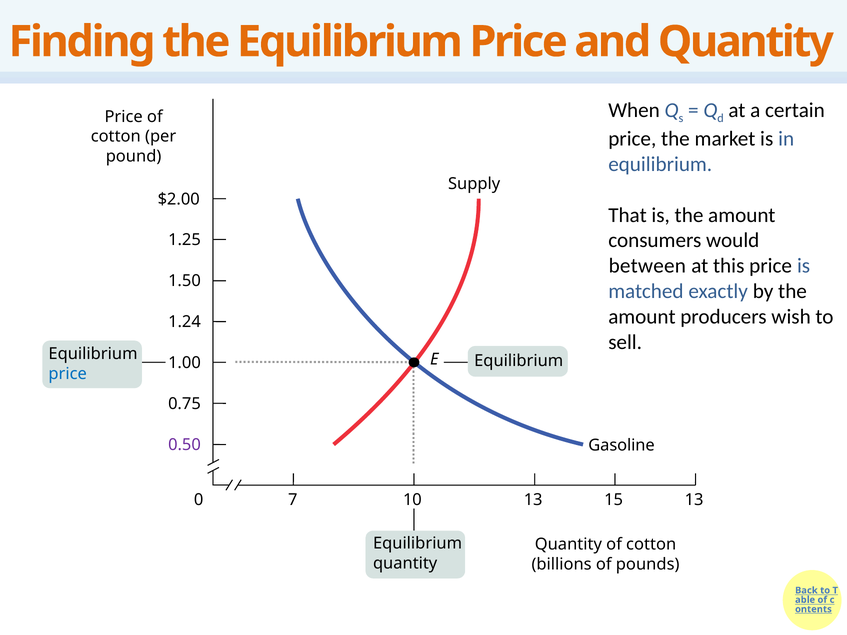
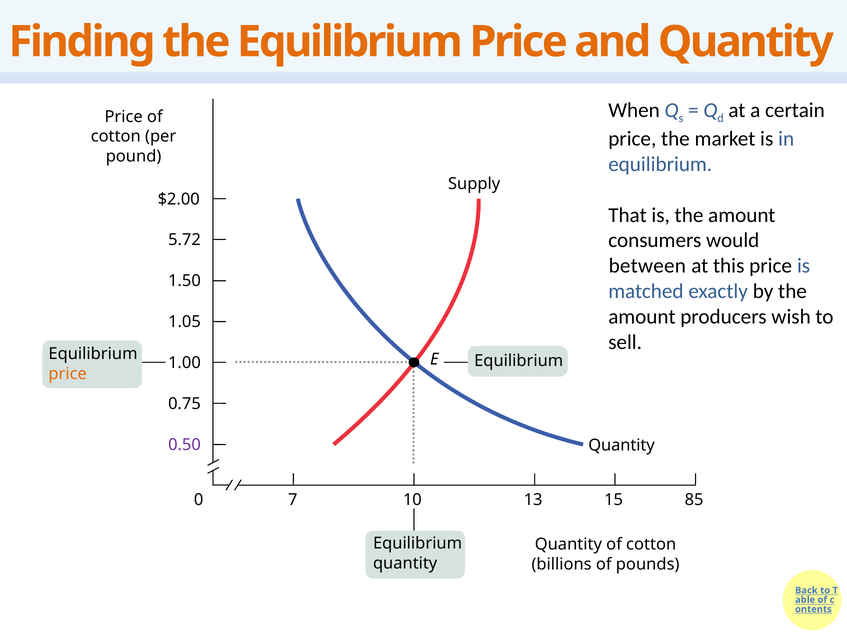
1.25: 1.25 -> 5.72
1.24: 1.24 -> 1.05
price at (68, 374) colour: blue -> orange
Gasoline at (622, 446): Gasoline -> Quantity
13 13: 13 -> 85
